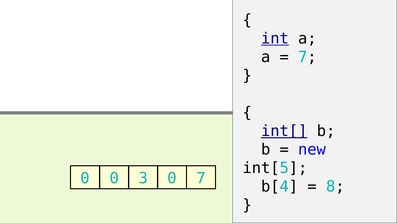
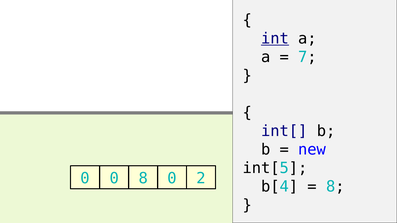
int[ underline: present -> none
0 3: 3 -> 8
0 7: 7 -> 2
